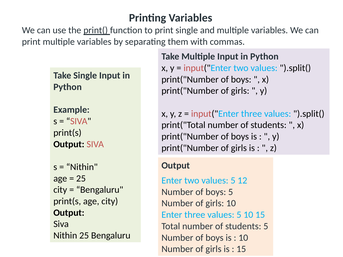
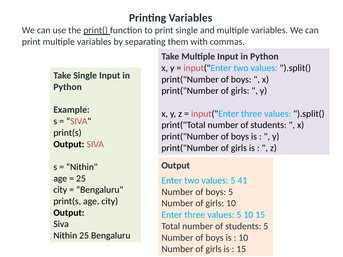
12: 12 -> 41
